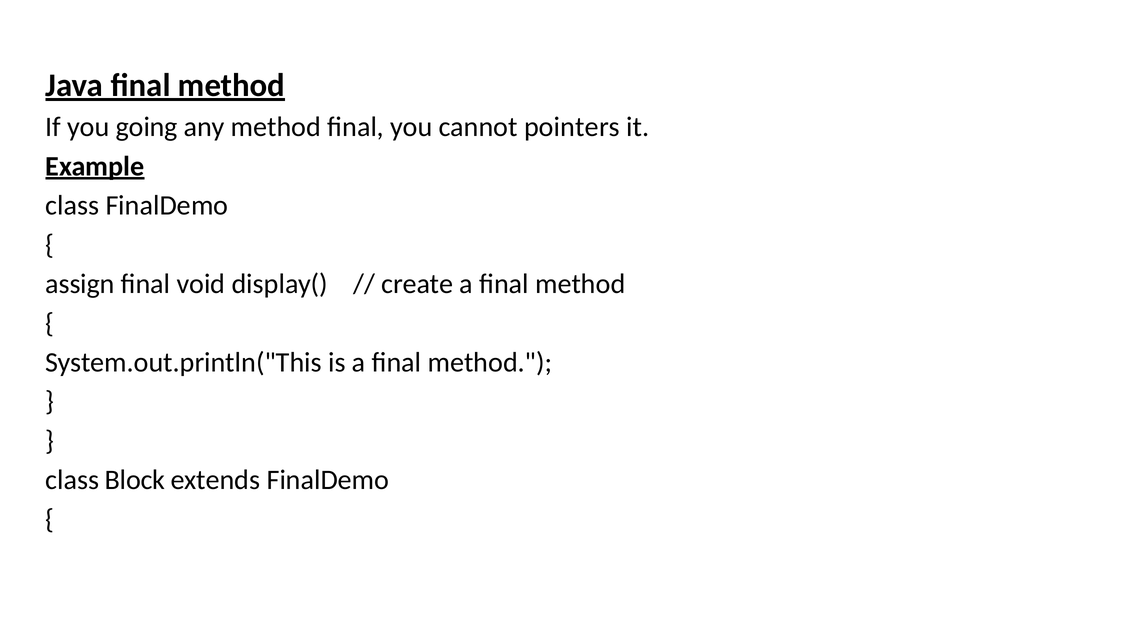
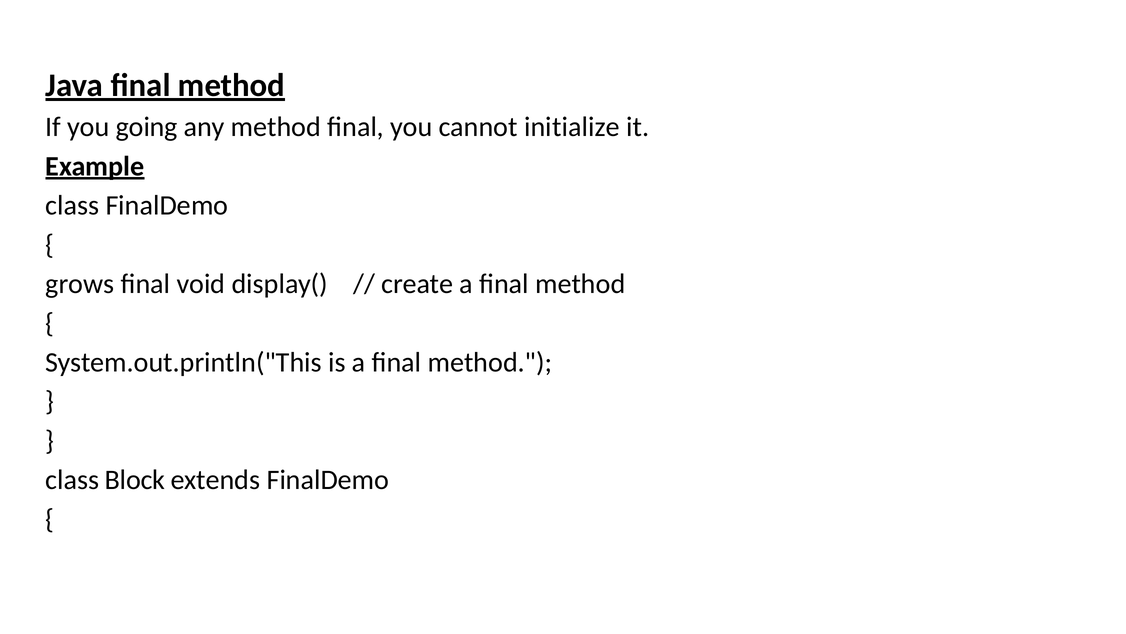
pointers: pointers -> initialize
assign: assign -> grows
